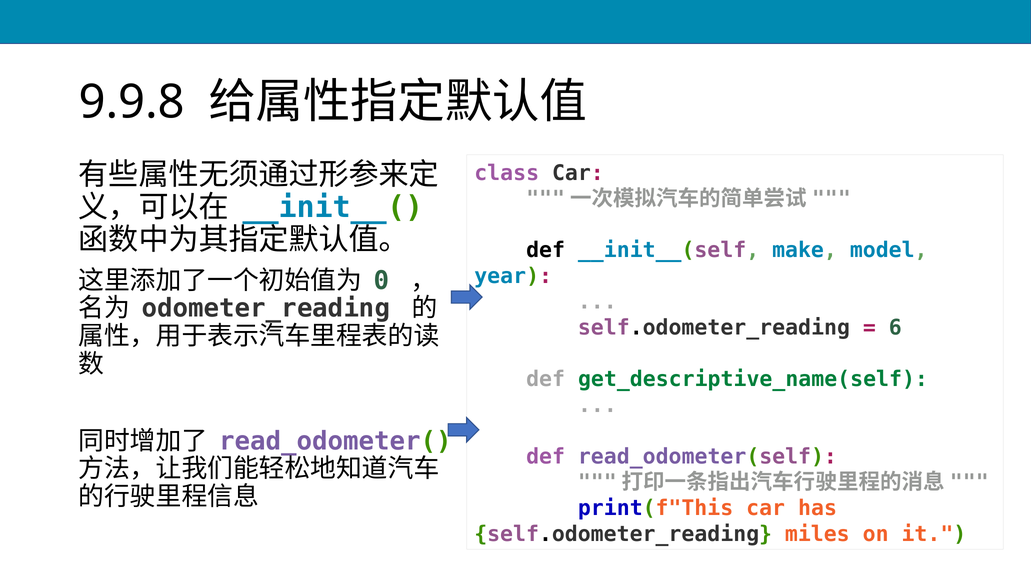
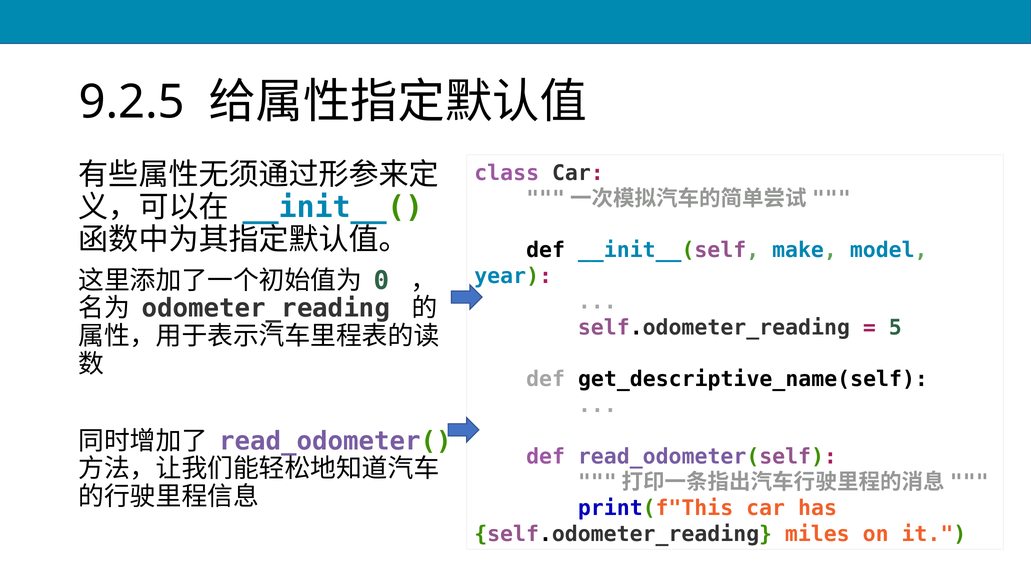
9.9.8: 9.9.8 -> 9.2.5
6: 6 -> 5
get_descriptive_name(self colour: green -> black
